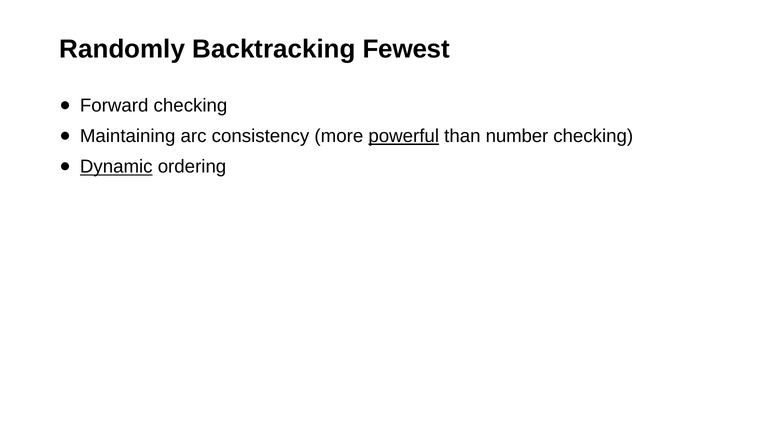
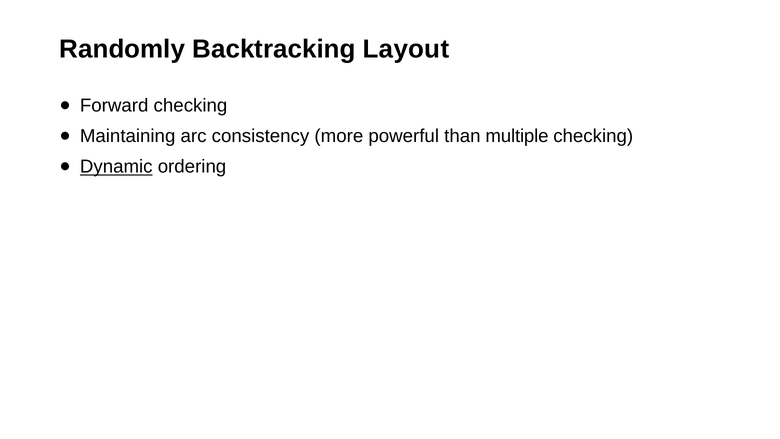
Fewest: Fewest -> Layout
powerful underline: present -> none
number: number -> multiple
